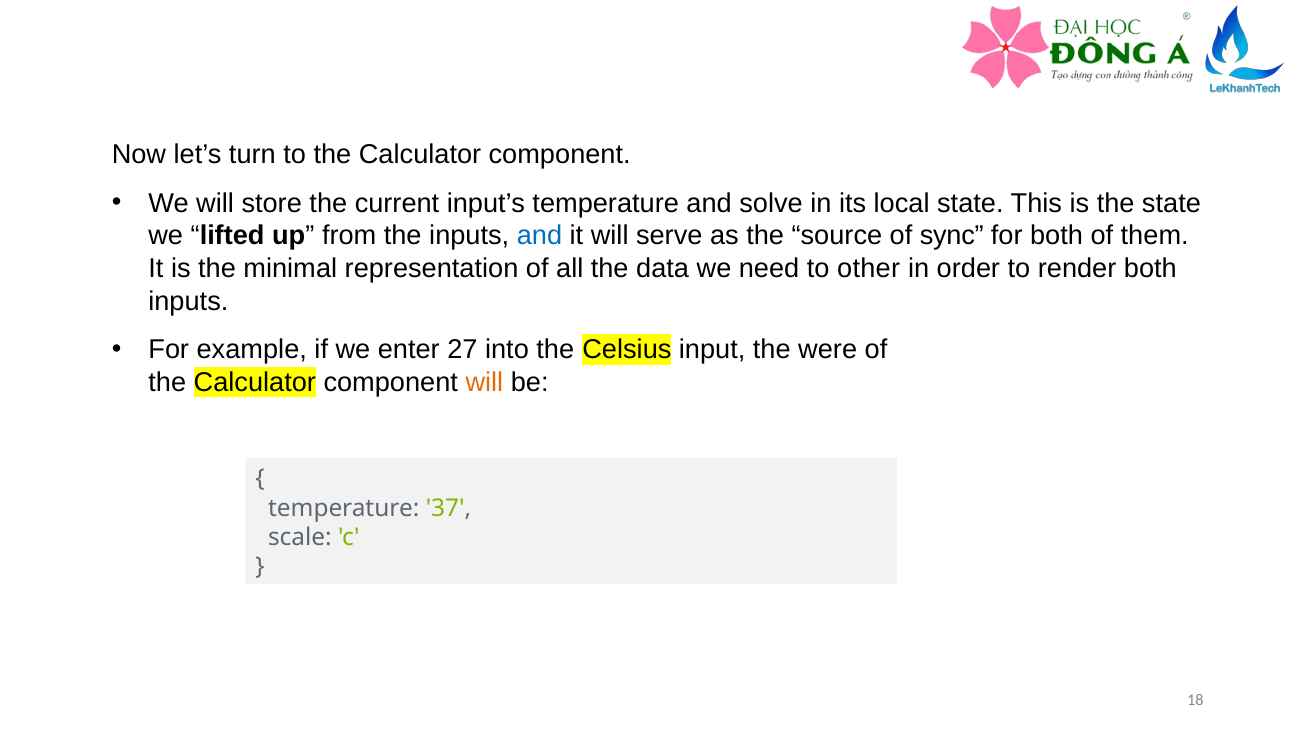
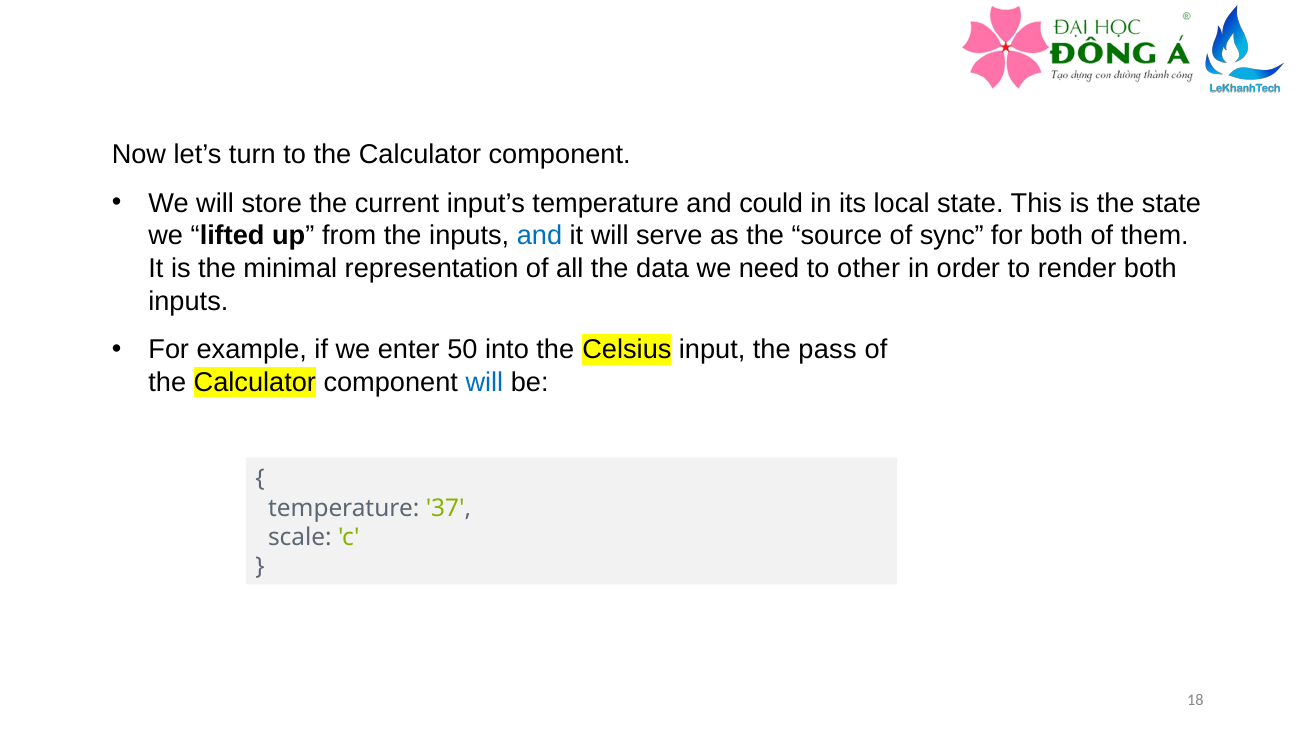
solve: solve -> could
27: 27 -> 50
were: were -> pass
will at (484, 383) colour: orange -> blue
